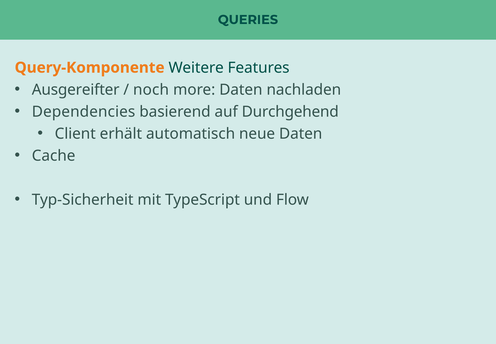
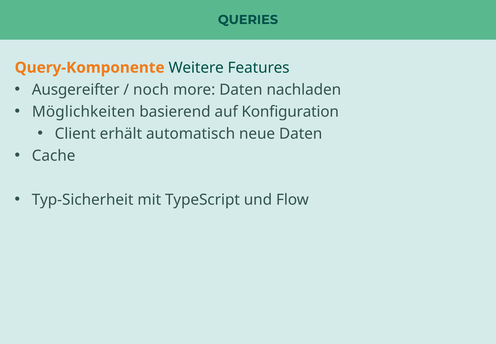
Dependencies: Dependencies -> Möglichkeiten
Durchgehend: Durchgehend -> Konfiguration
